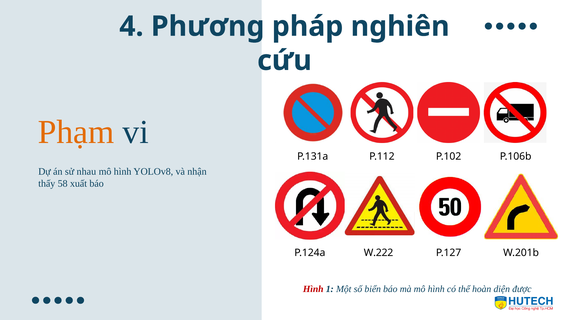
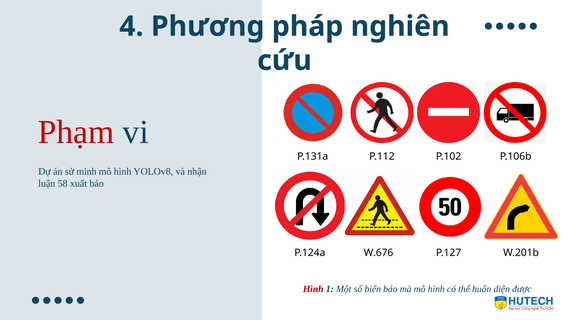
Phạm colour: orange -> red
nhau: nhau -> minh
thấy: thấy -> luận
W.222: W.222 -> W.676
hoàn: hoàn -> huấn
